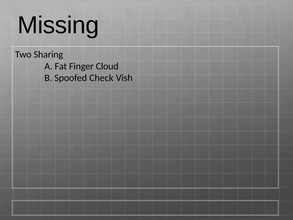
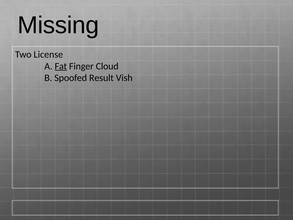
Sharing: Sharing -> License
Fat underline: none -> present
Check: Check -> Result
